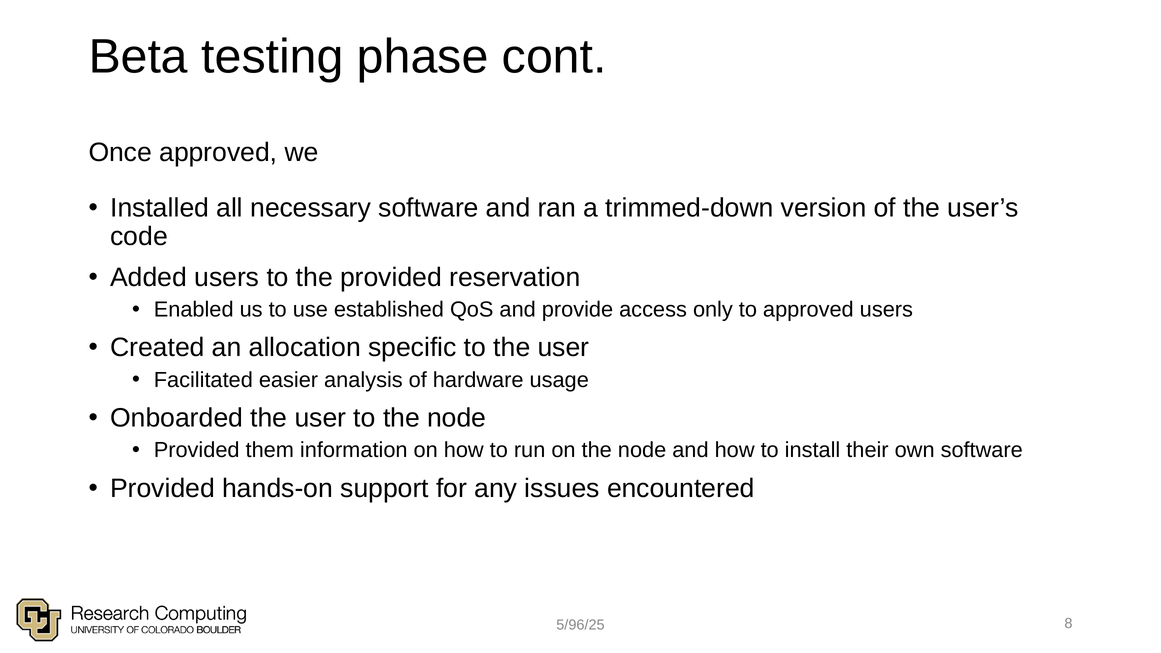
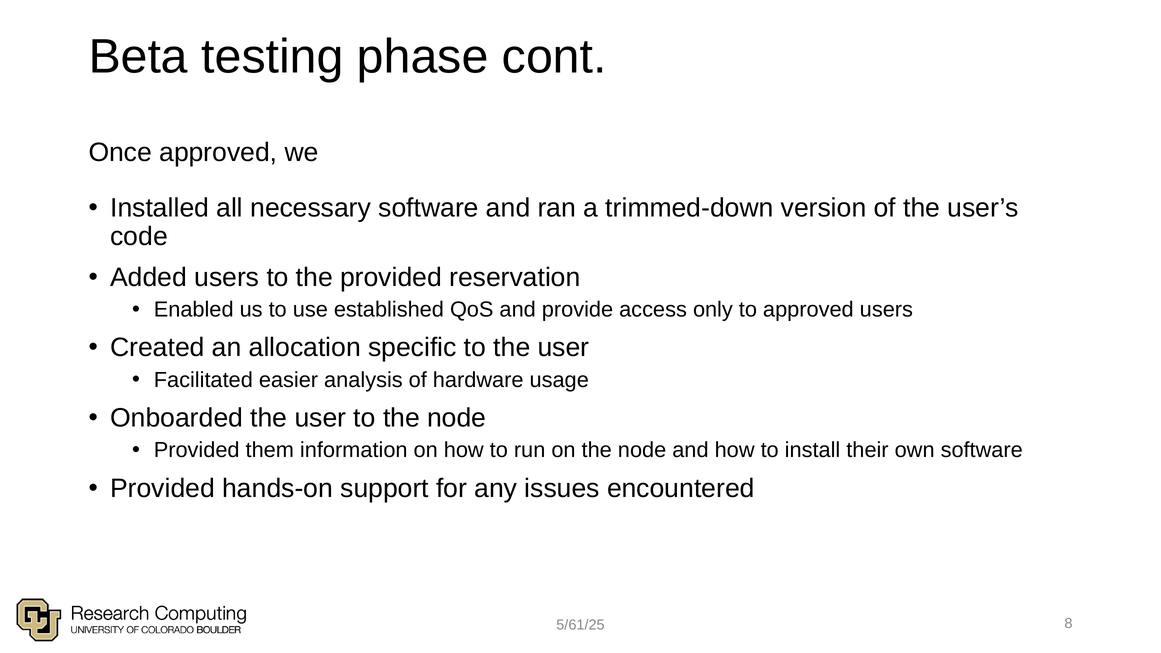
5/96/25: 5/96/25 -> 5/61/25
